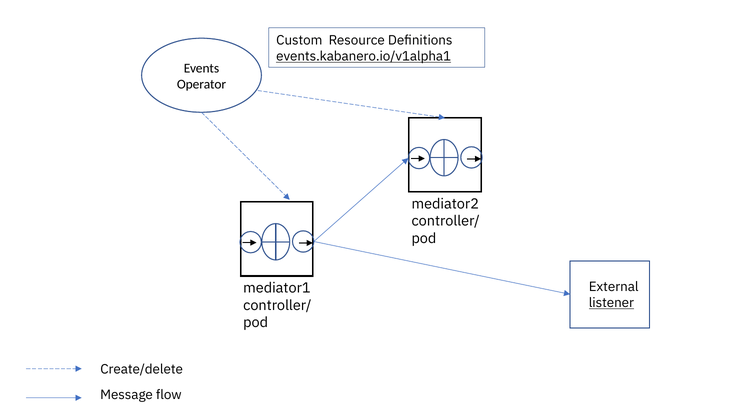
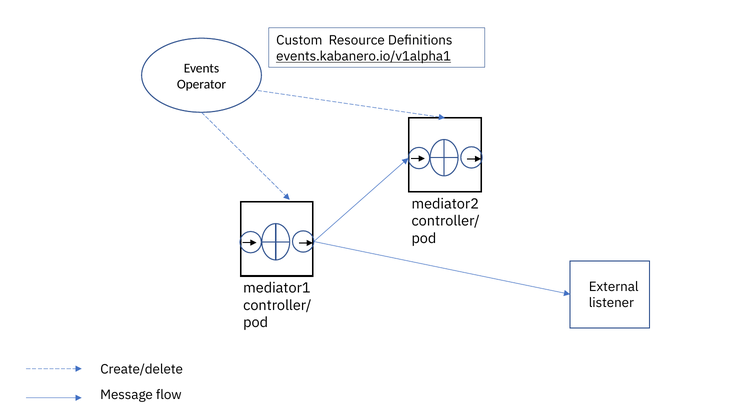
listener underline: present -> none
